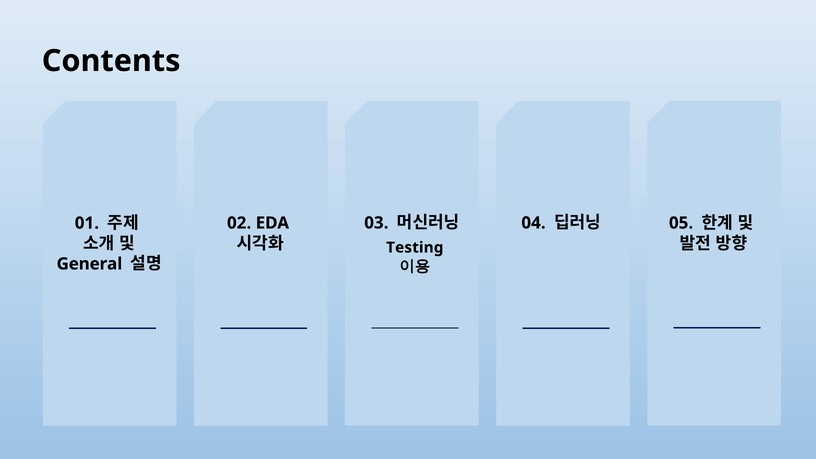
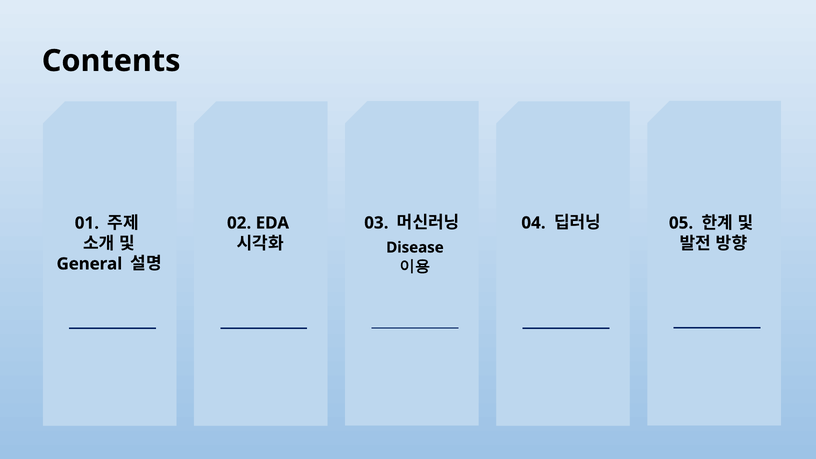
Testing: Testing -> Disease
